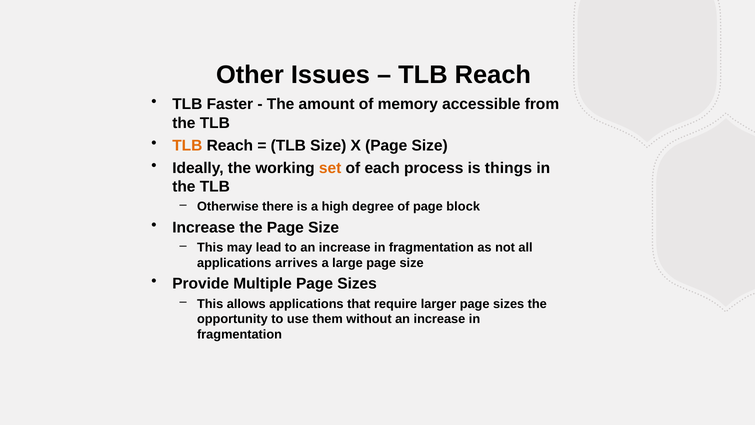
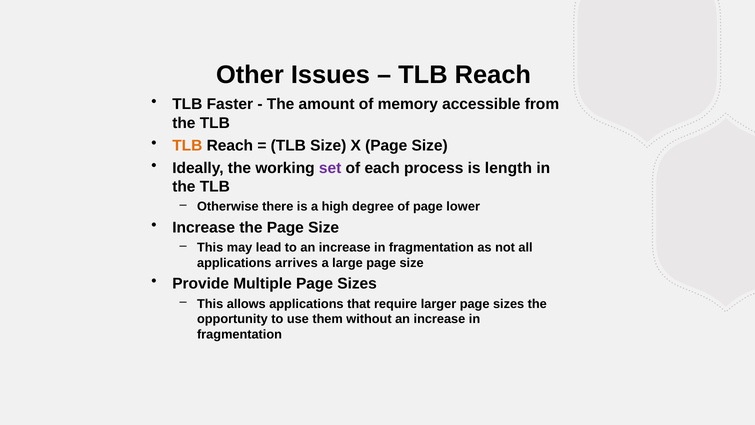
set colour: orange -> purple
things: things -> length
block: block -> lower
